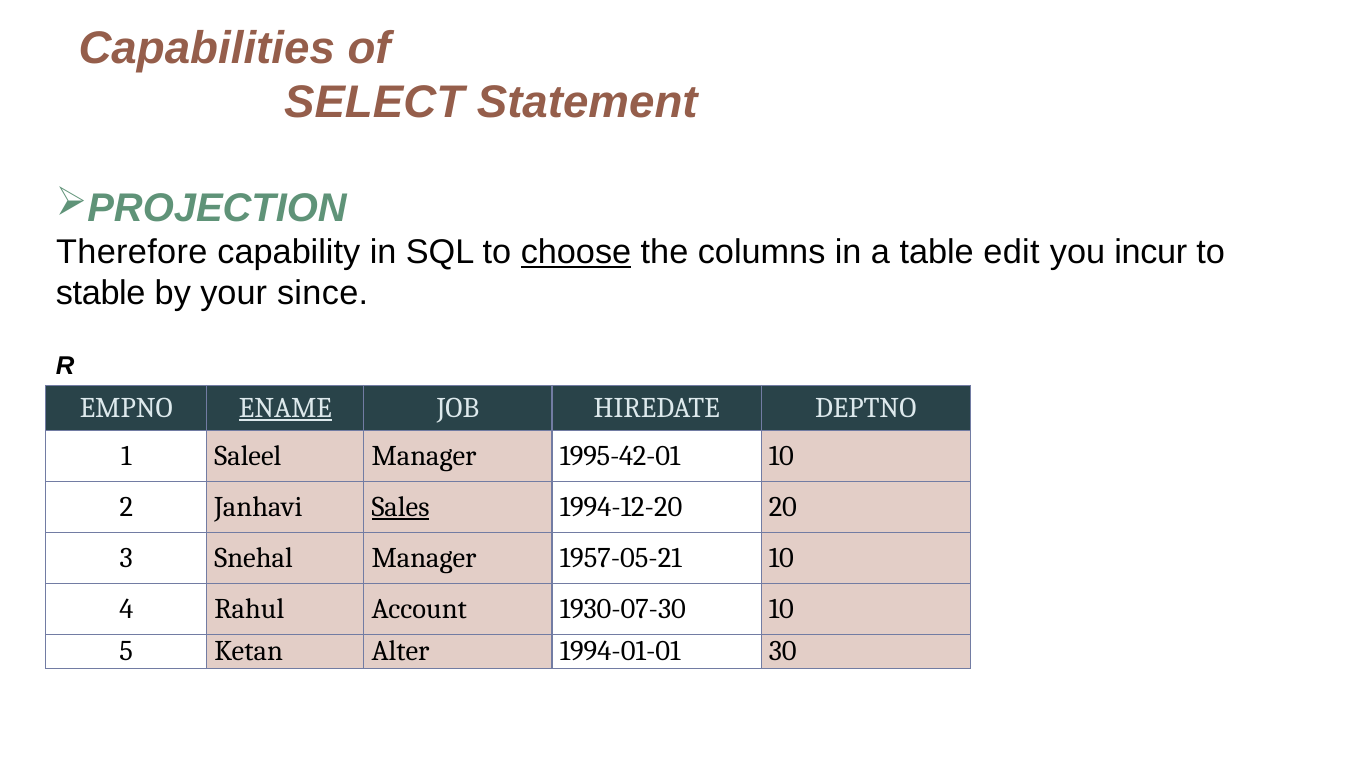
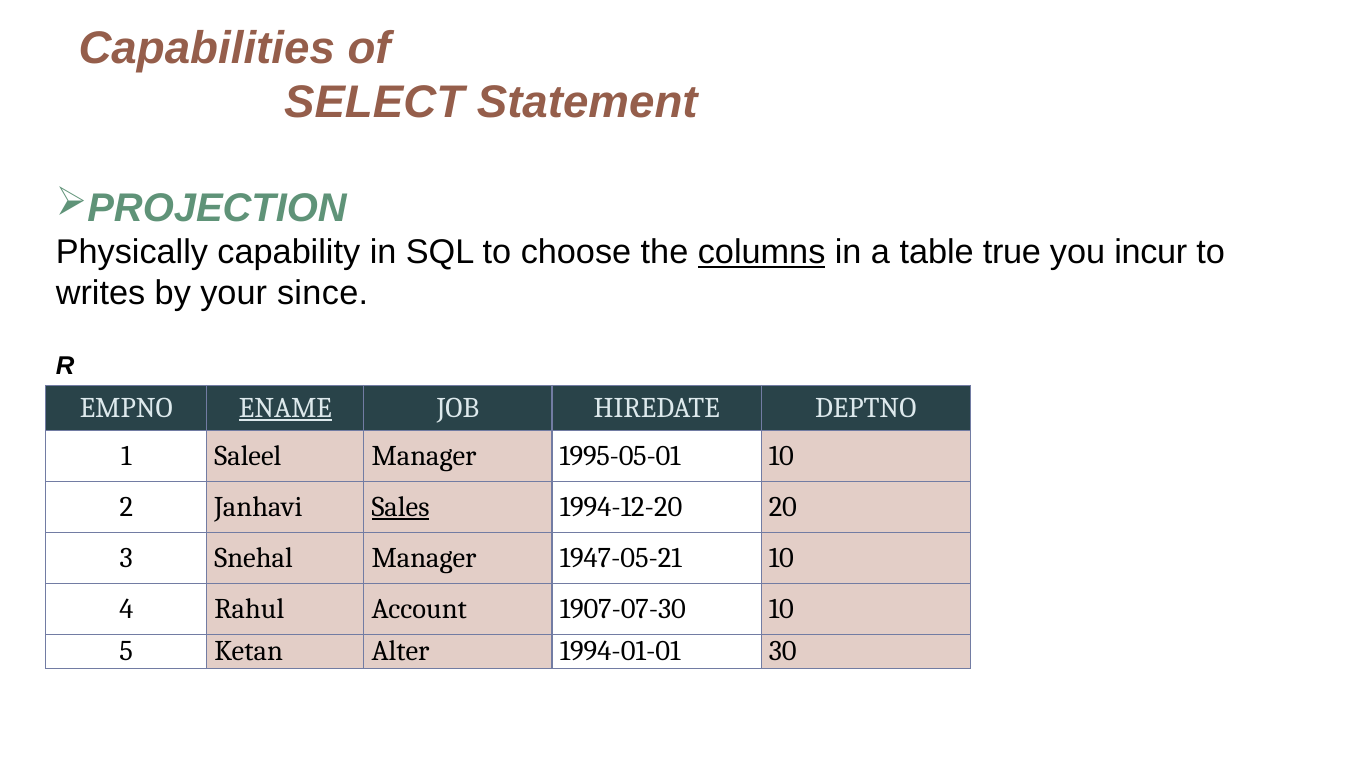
Therefore: Therefore -> Physically
choose underline: present -> none
columns underline: none -> present
edit: edit -> true
stable: stable -> writes
1995-42-01: 1995-42-01 -> 1995-05-01
1957-05-21: 1957-05-21 -> 1947-05-21
1930-07-30: 1930-07-30 -> 1907-07-30
